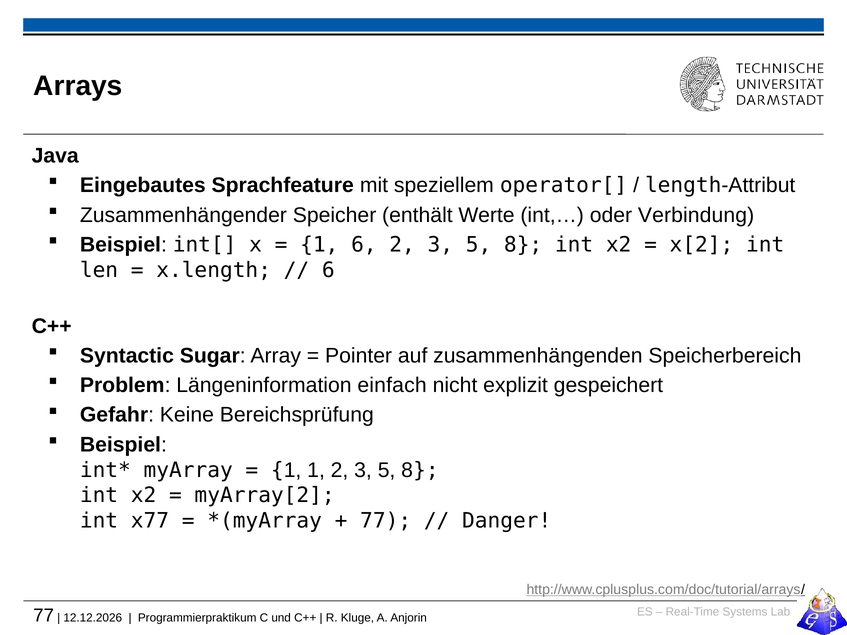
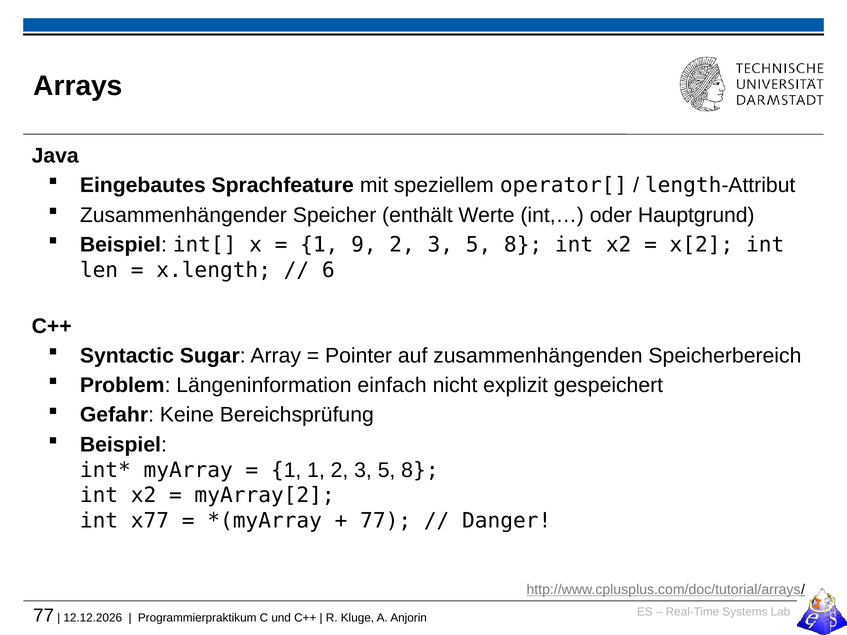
Verbindung: Verbindung -> Hauptgrund
1 6: 6 -> 9
